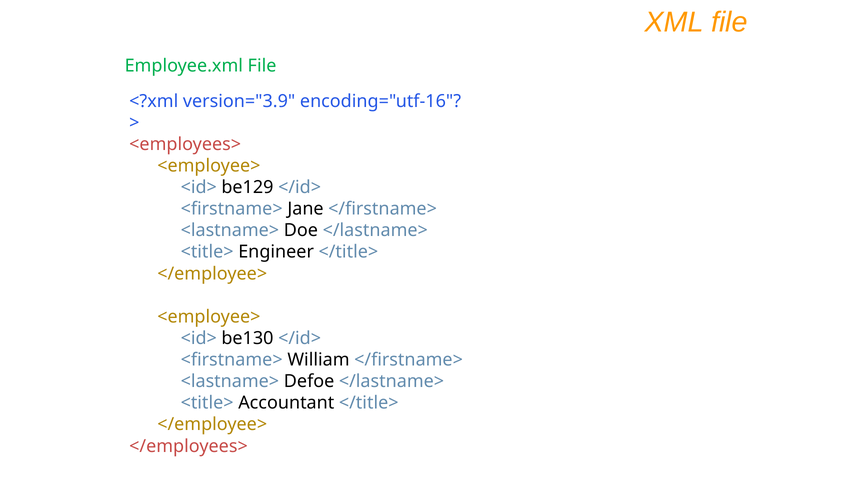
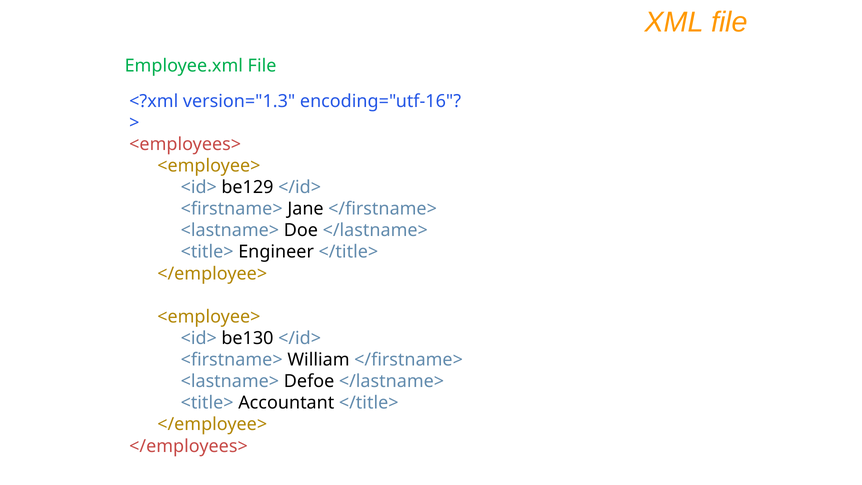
version="3.9: version="3.9 -> version="1.3
